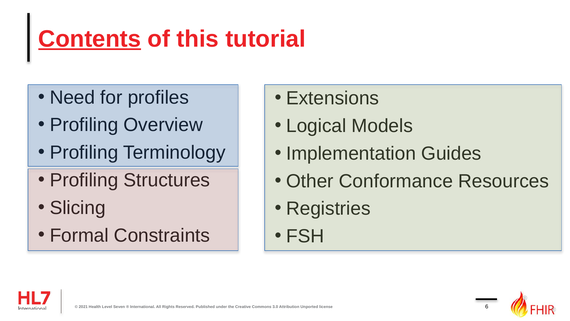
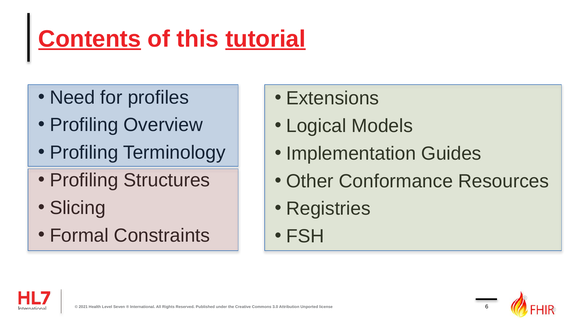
tutorial underline: none -> present
